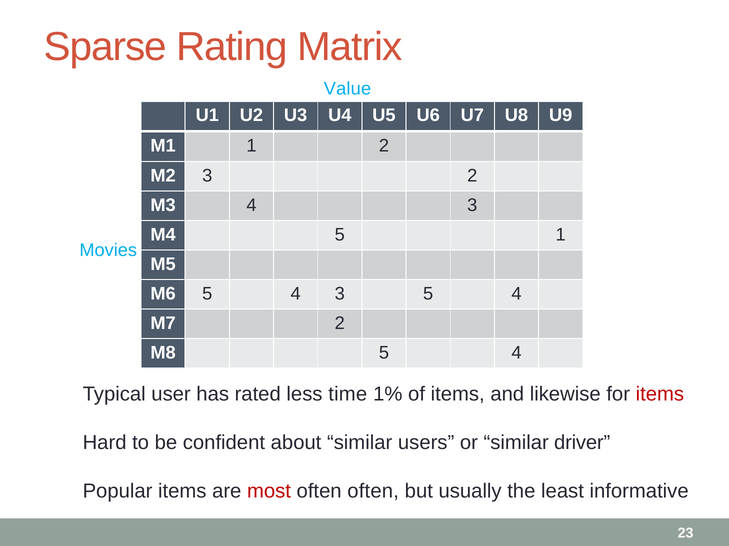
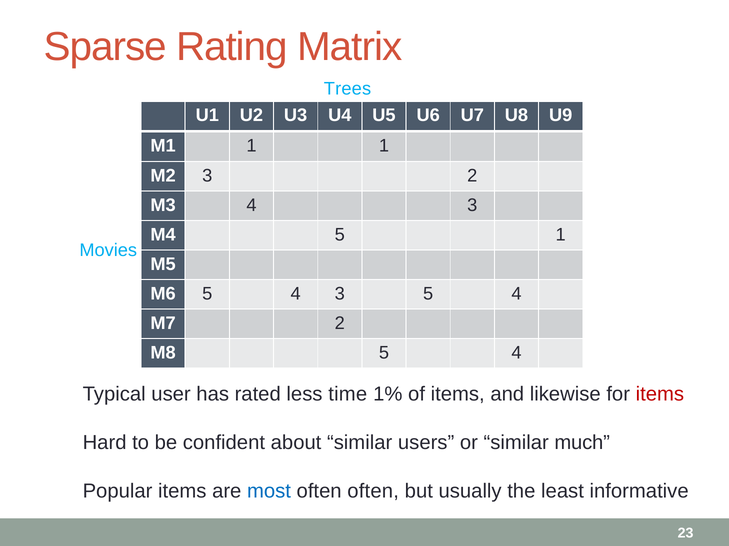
Value: Value -> Trees
1 2: 2 -> 1
driver: driver -> much
most colour: red -> blue
